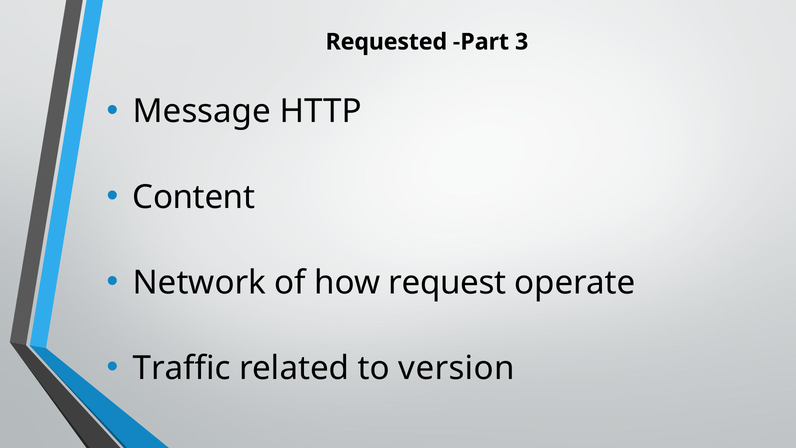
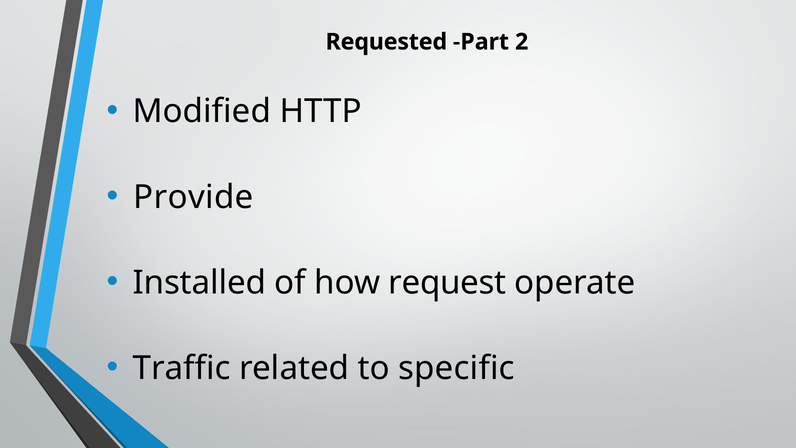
3: 3 -> 2
Message: Message -> Modified
Content: Content -> Provide
Network: Network -> Installed
version: version -> specific
